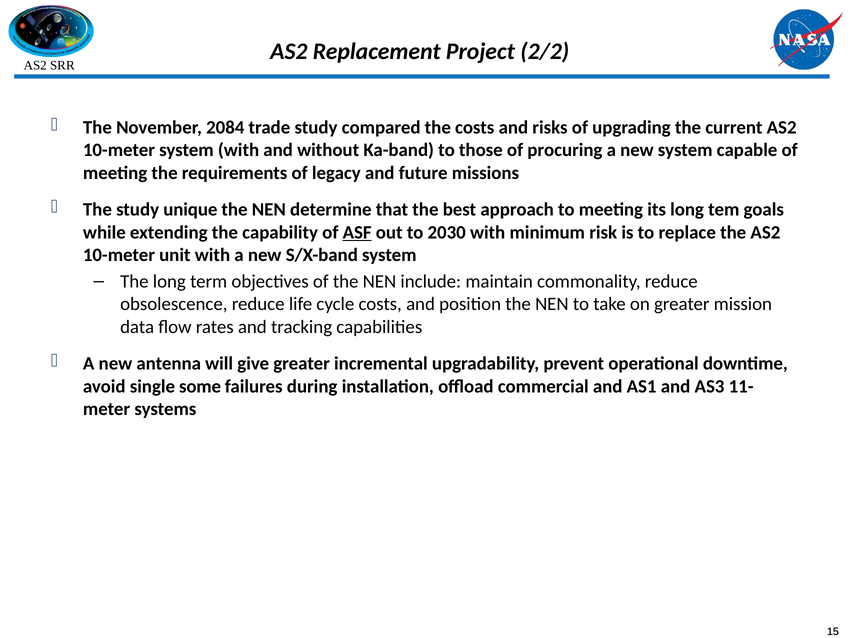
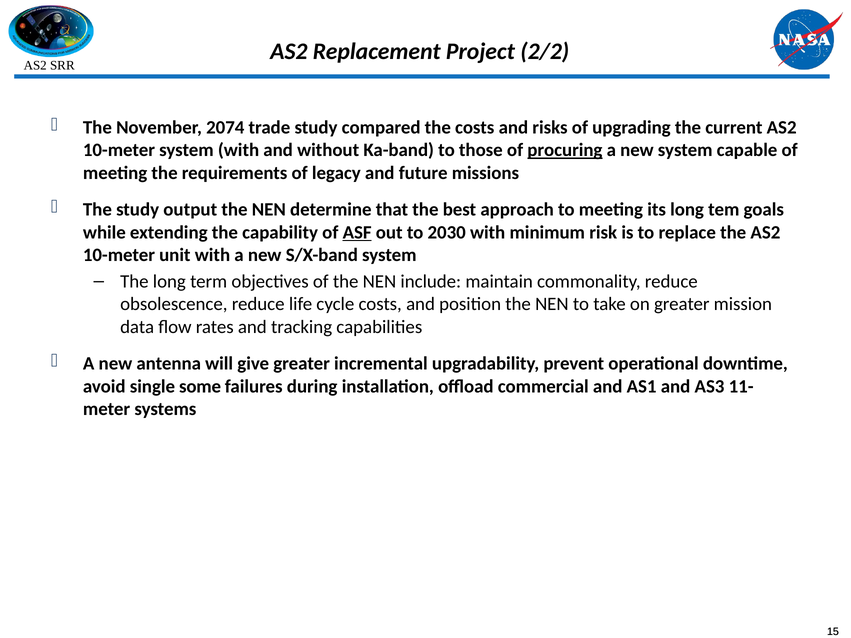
2084: 2084 -> 2074
procuring underline: none -> present
unique: unique -> output
